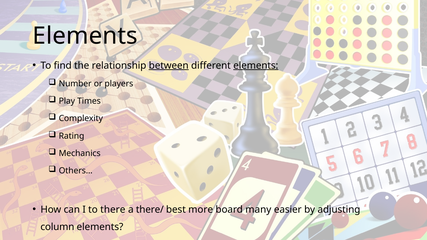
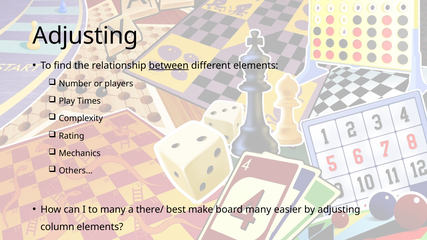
Elements at (85, 36): Elements -> Adjusting
elements at (256, 66) underline: present -> none
to there: there -> many
more: more -> make
